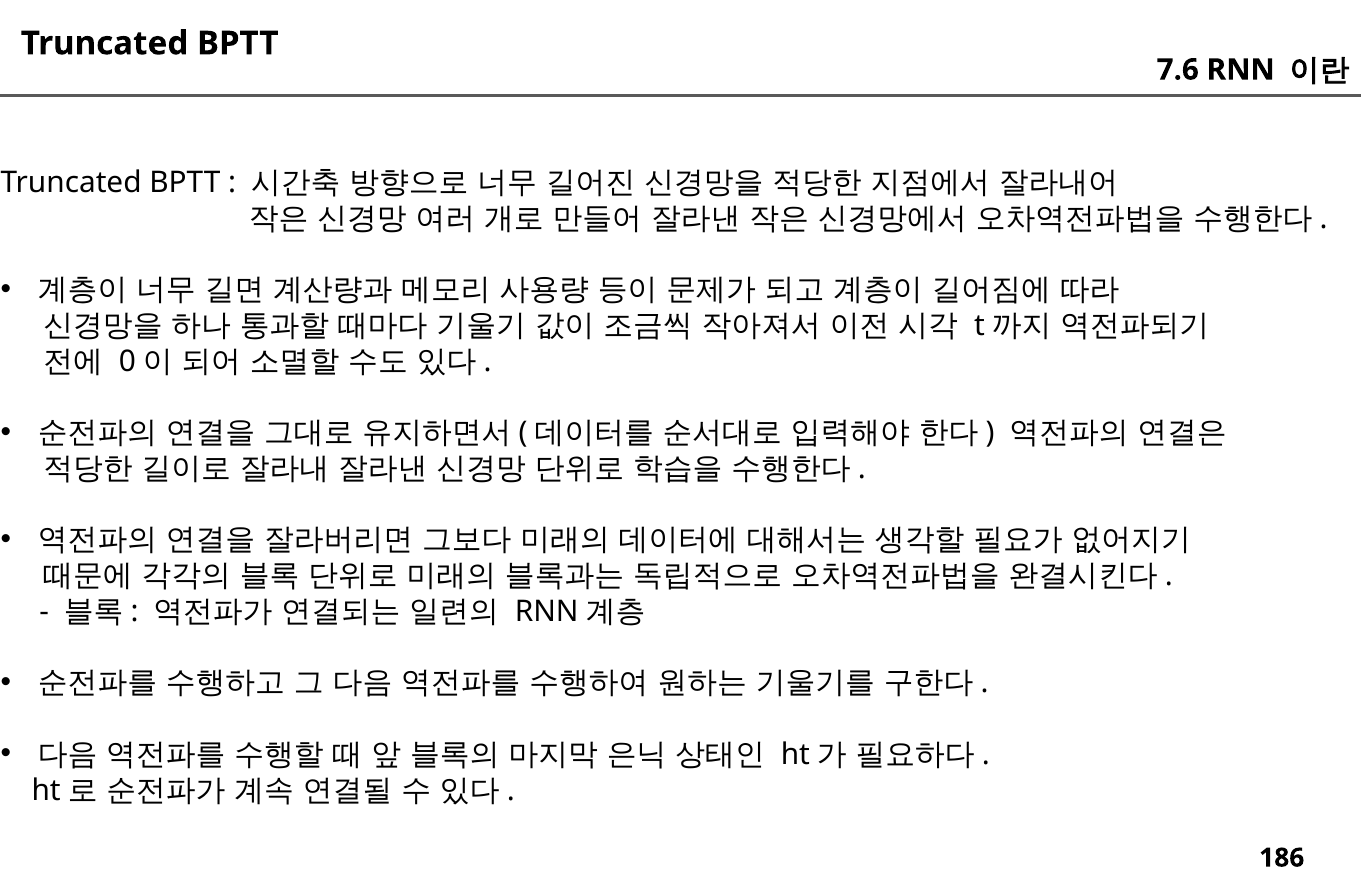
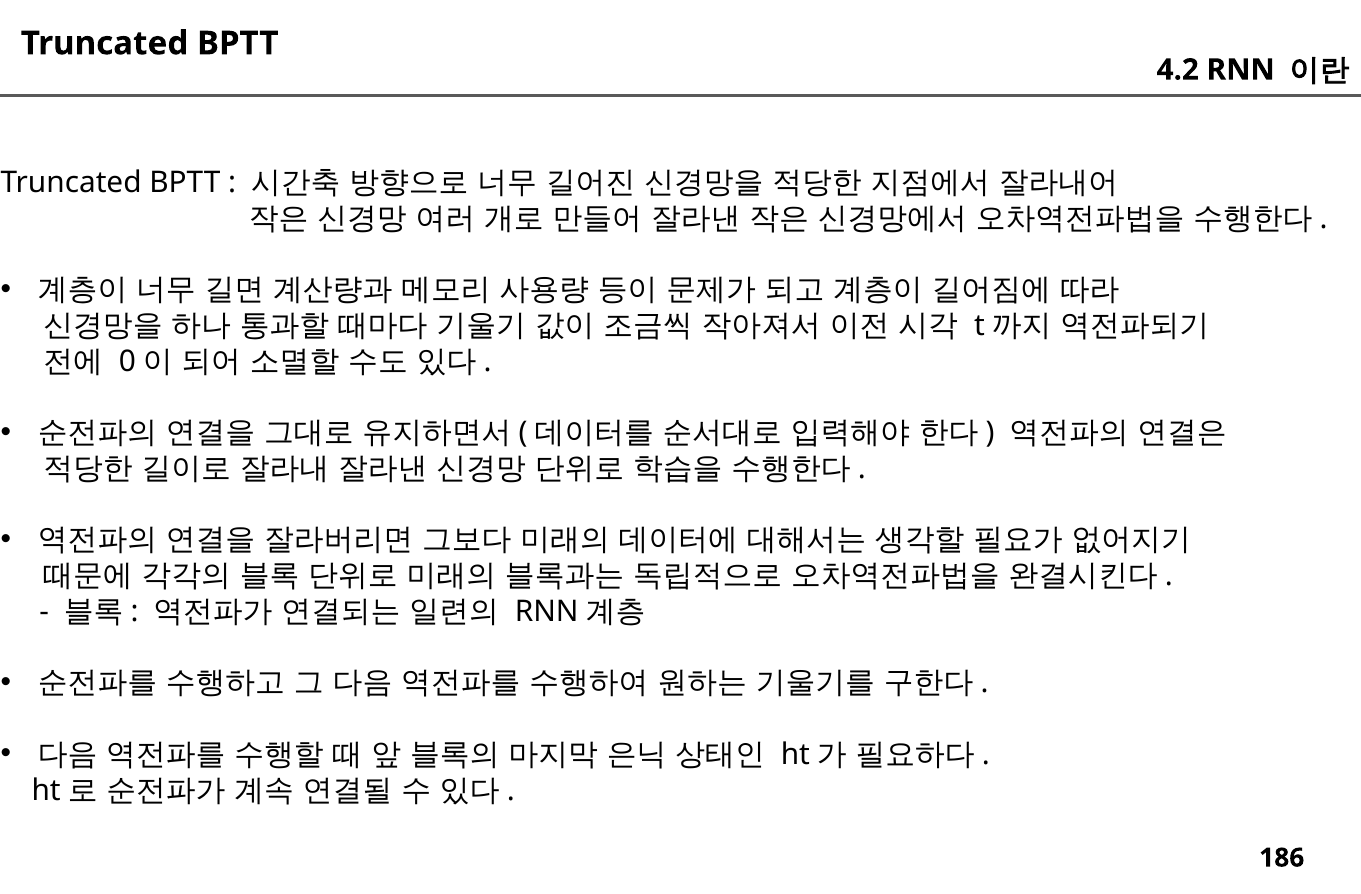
7.6: 7.6 -> 4.2
